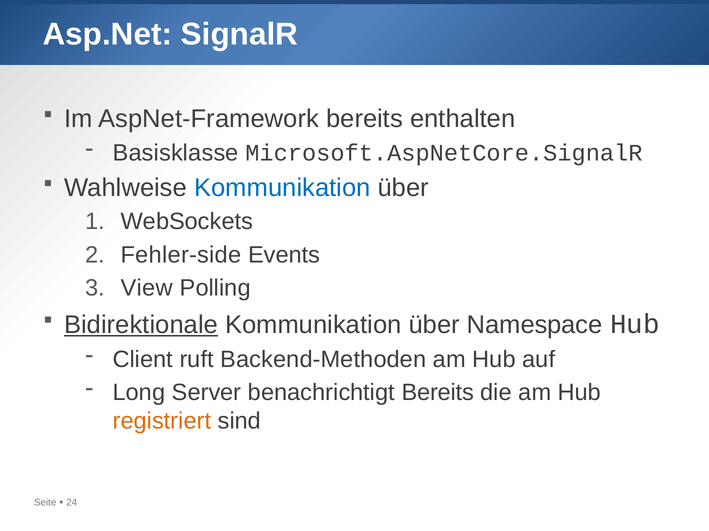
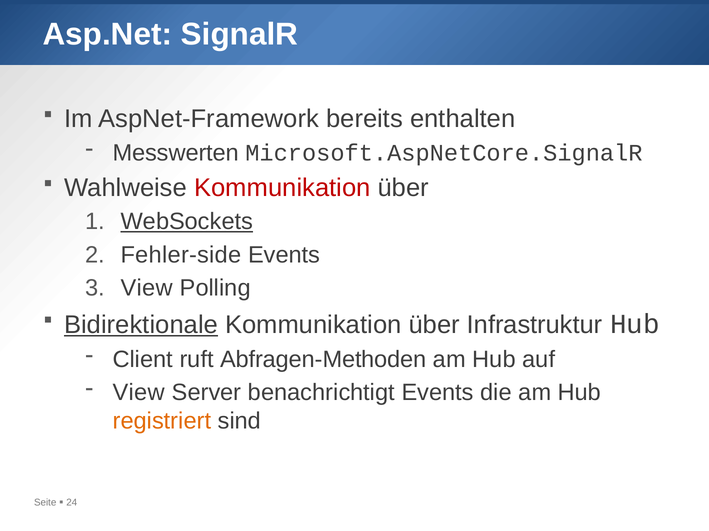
Basisklasse: Basisklasse -> Messwerten
Kommunikation at (282, 188) colour: blue -> red
WebSockets underline: none -> present
Namespace: Namespace -> Infrastruktur
Backend-Methoden: Backend-Methoden -> Abfragen-Methoden
Long at (139, 393): Long -> View
benachrichtigt Bereits: Bereits -> Events
